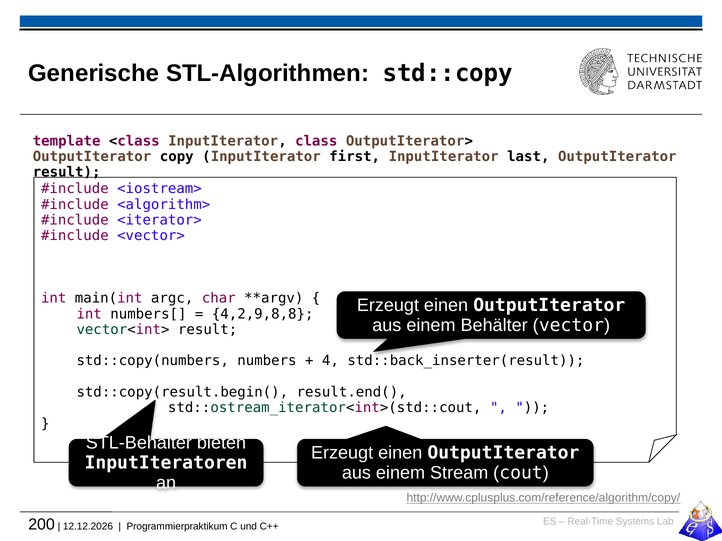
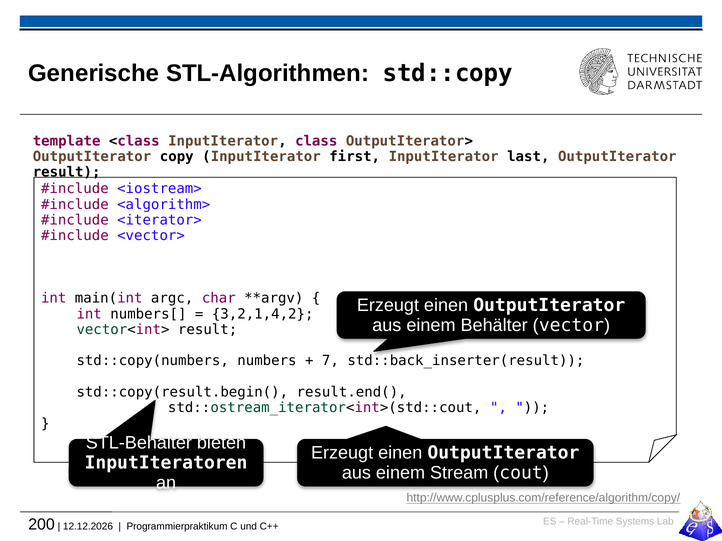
4,2,9,8,8: 4,2,9,8,8 -> 3,2,1,4,2
4: 4 -> 7
